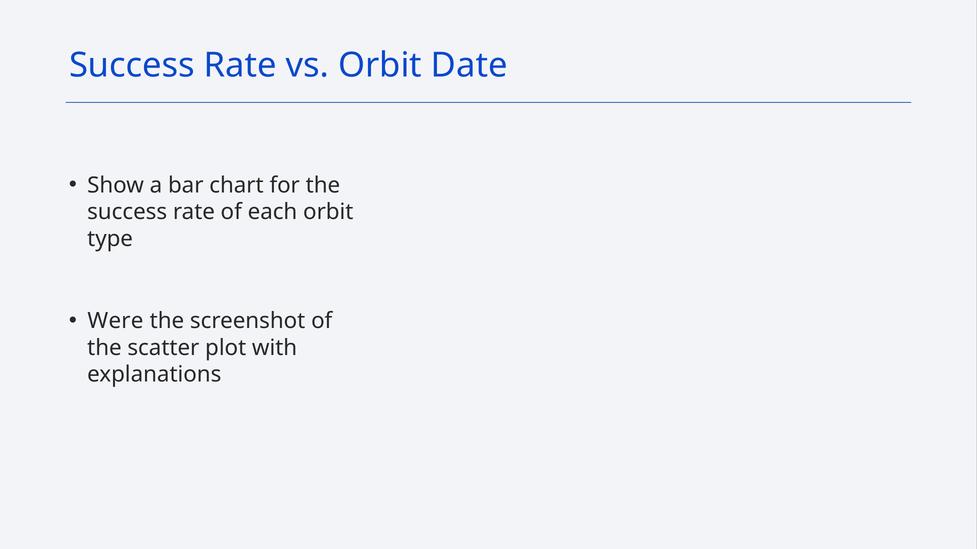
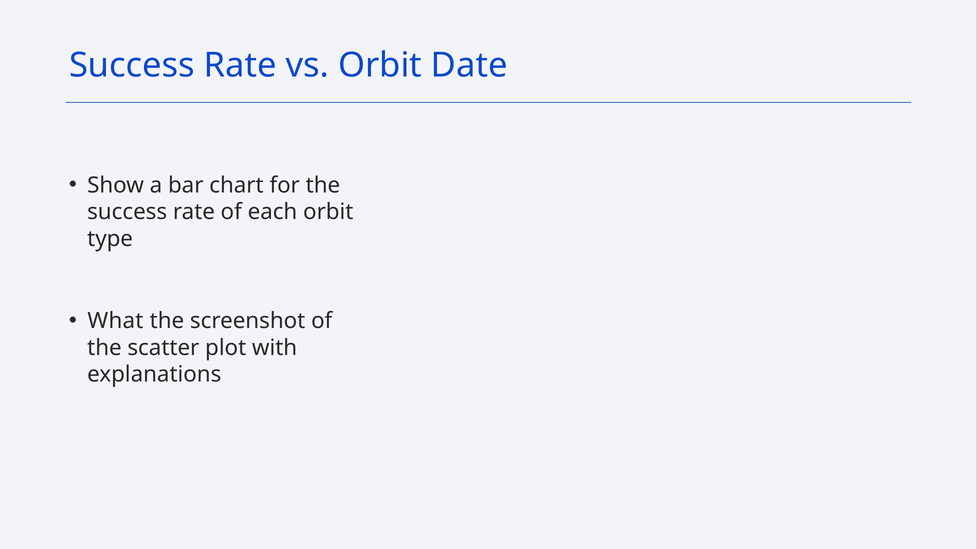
Were: Were -> What
